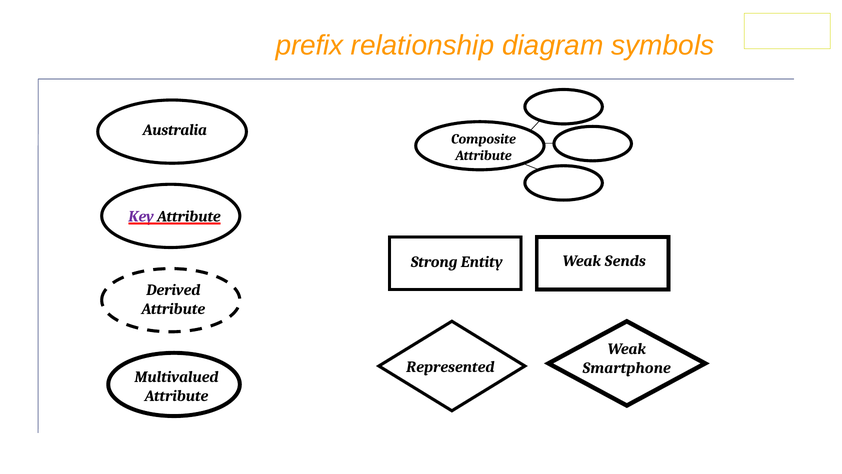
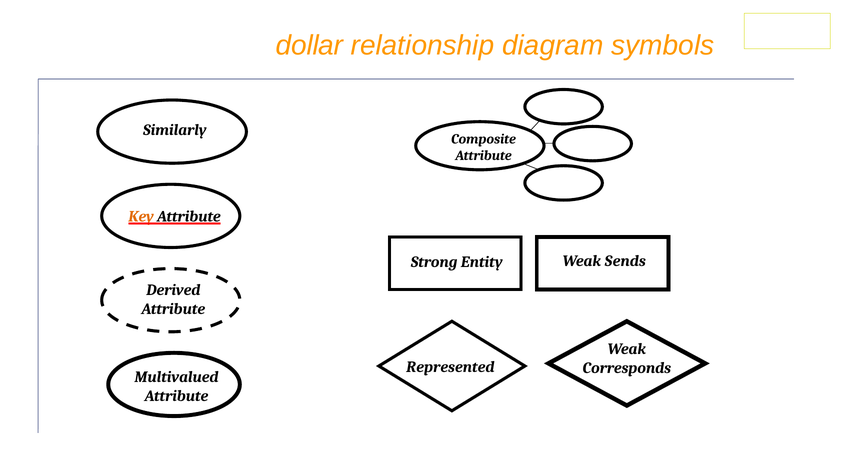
prefix: prefix -> dollar
Australia: Australia -> Similarly
Key colour: purple -> orange
Smartphone: Smartphone -> Corresponds
